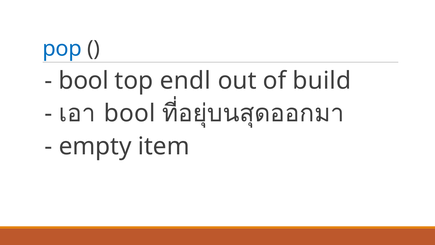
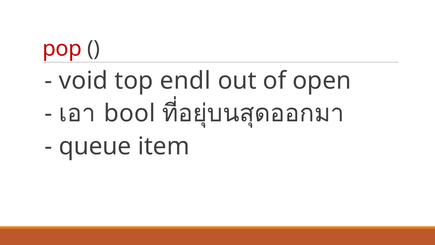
pop colour: blue -> red
bool at (84, 81): bool -> void
build: build -> open
empty: empty -> queue
